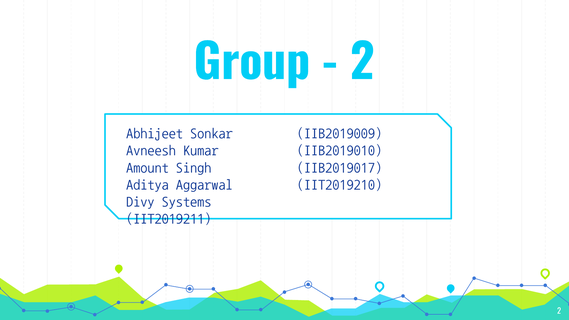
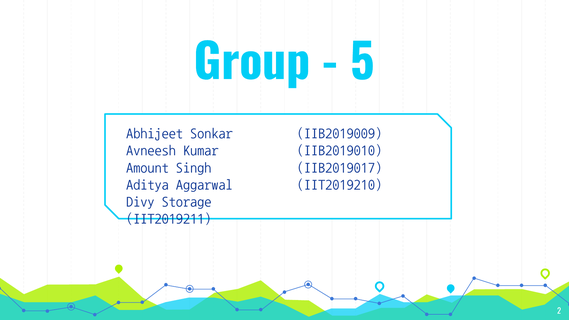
2 at (362, 63): 2 -> 5
Systems: Systems -> Storage
